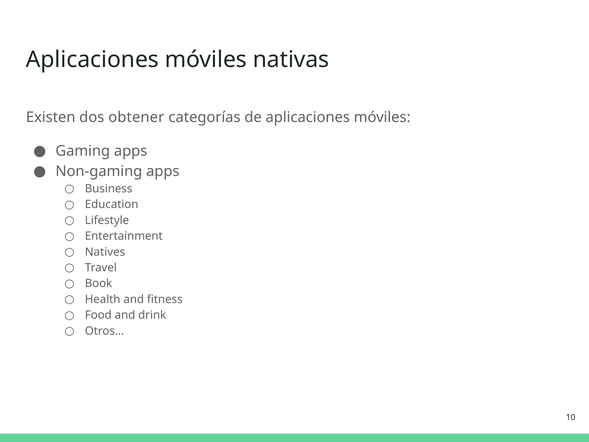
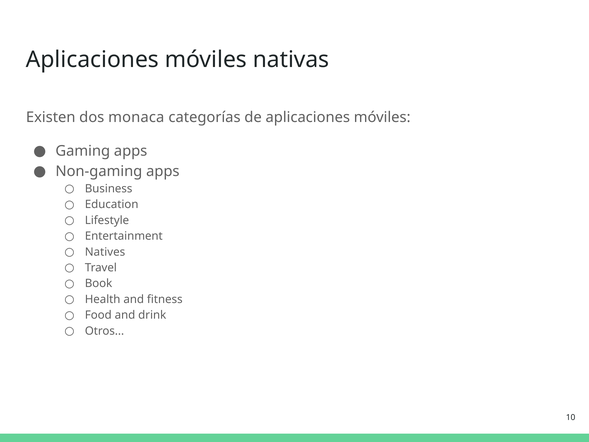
obtener: obtener -> monaca
